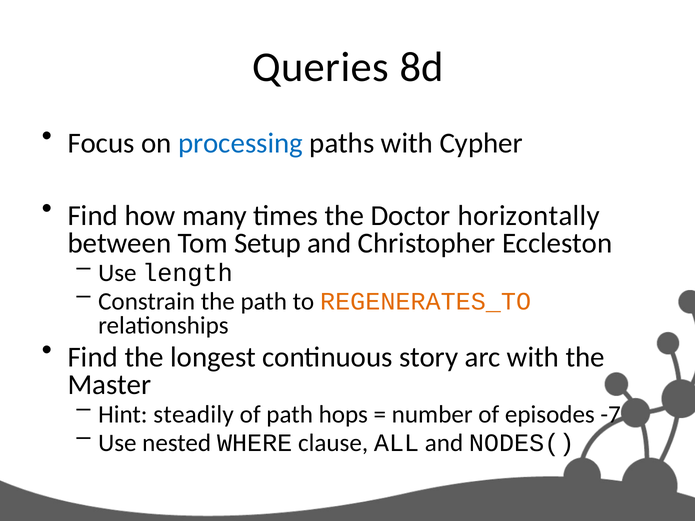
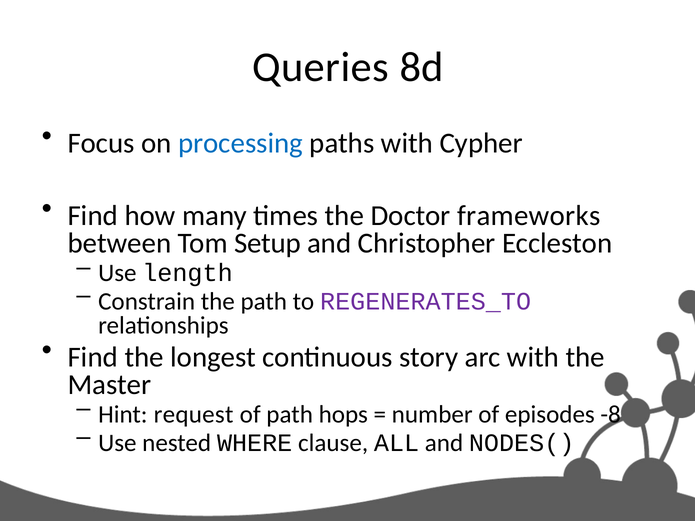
horizontally: horizontally -> frameworks
REGENERATES_TO colour: orange -> purple
steadily: steadily -> request
-7: -7 -> -8
